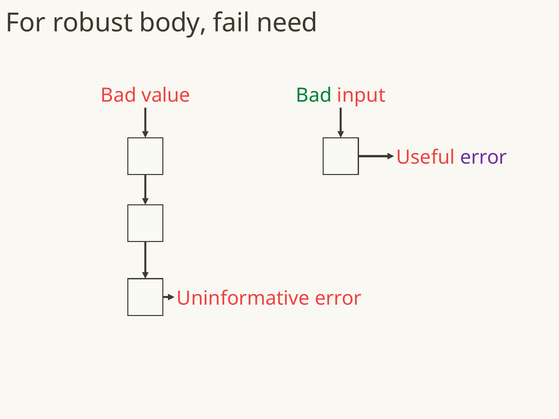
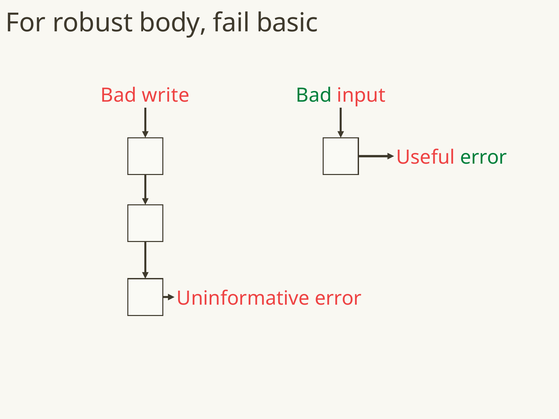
need: need -> basic
value: value -> write
error at (484, 158) colour: purple -> green
